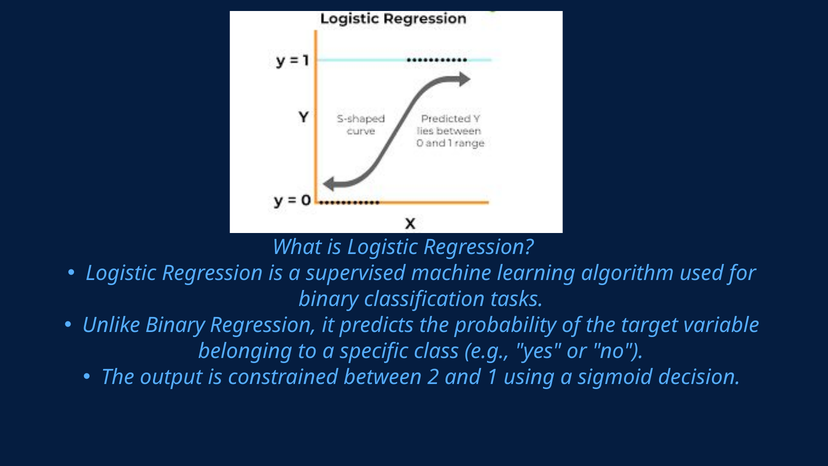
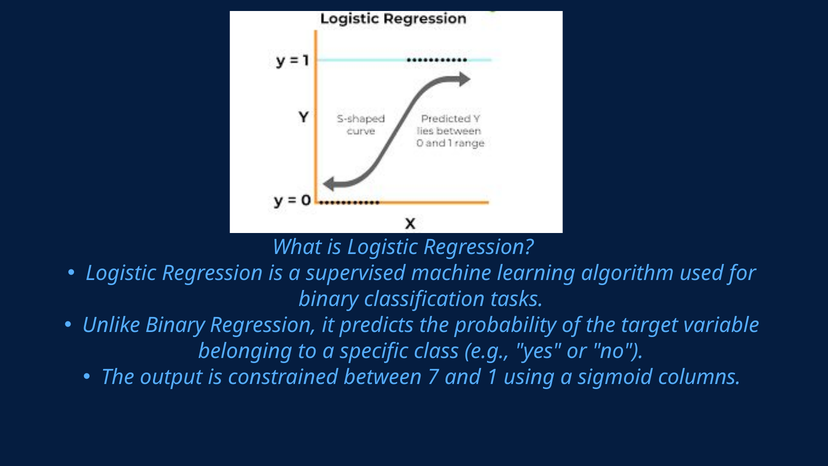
2: 2 -> 7
decision: decision -> columns
